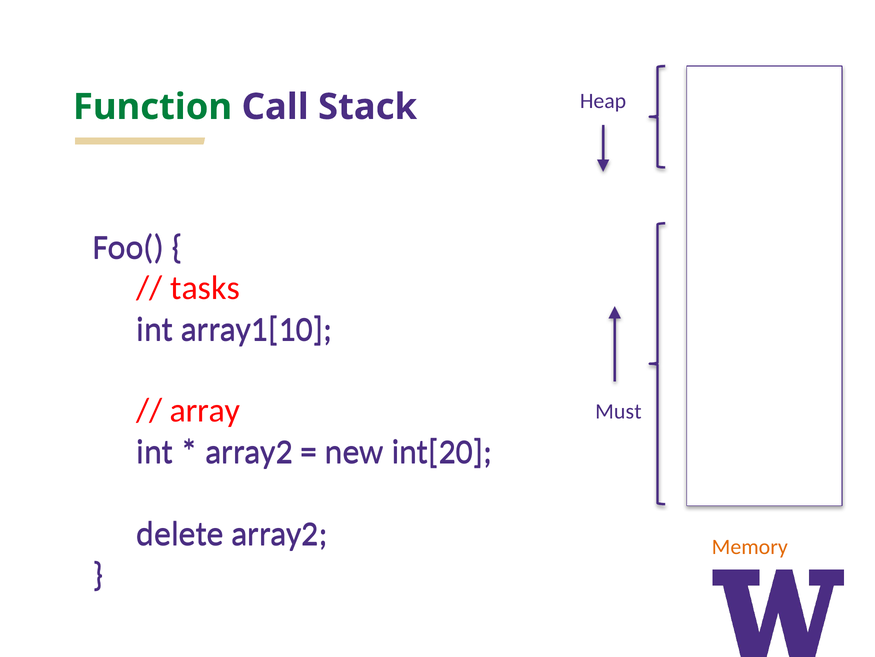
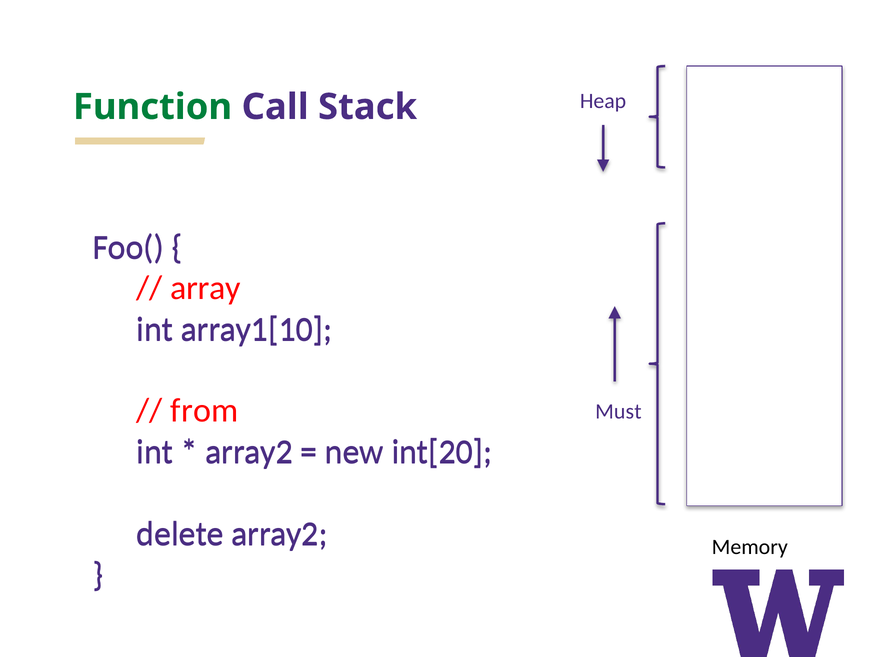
tasks: tasks -> array
array: array -> from
Memory colour: orange -> black
